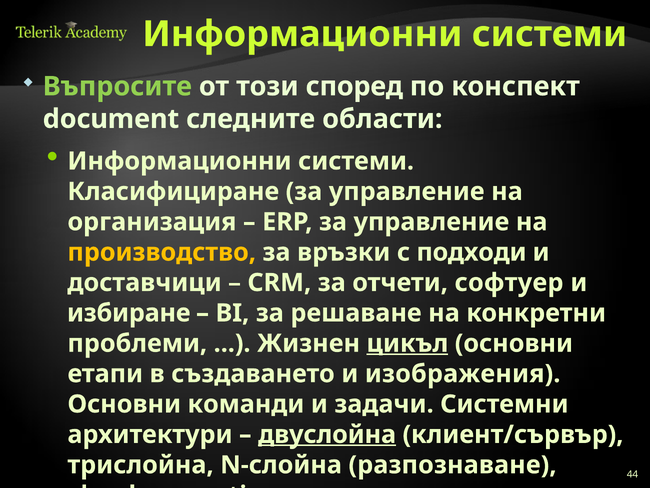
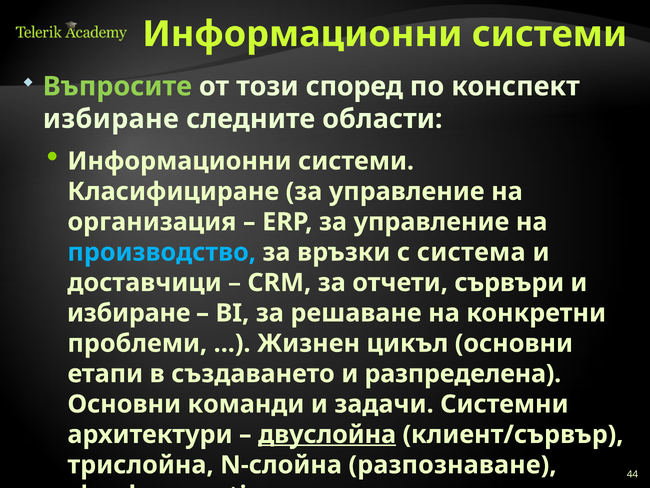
document at (111, 119): document -> избиране
производство colour: yellow -> light blue
подходи: подходи -> система
софтуер: софтуер -> сървъри
цикъл underline: present -> none
изображения: изображения -> разпределена
